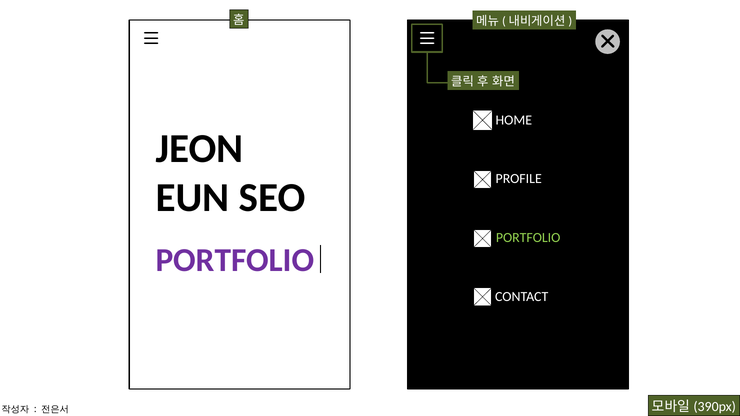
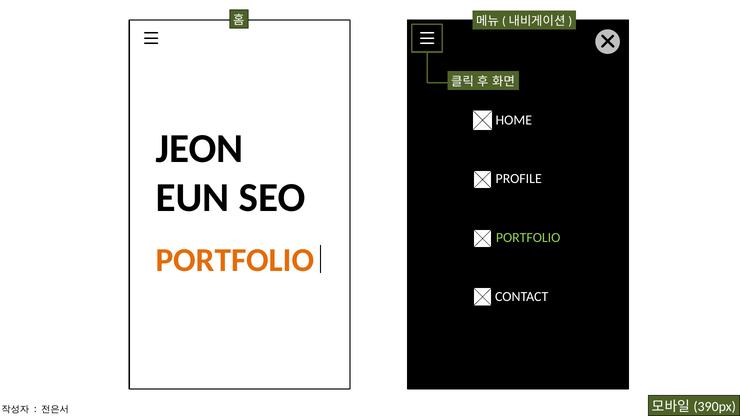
PORTFOLIO at (235, 261) colour: purple -> orange
